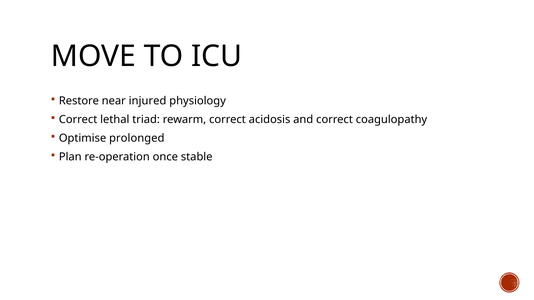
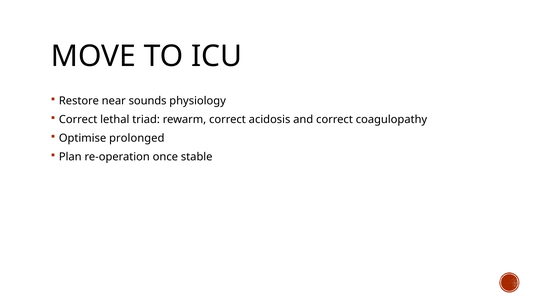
injured: injured -> sounds
